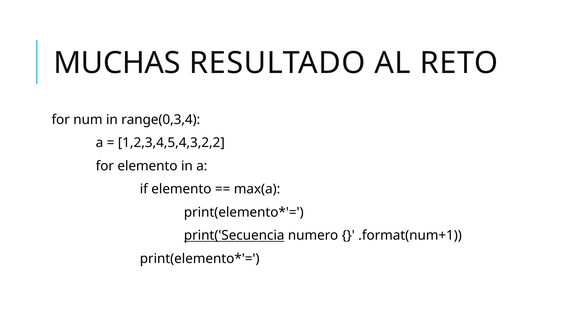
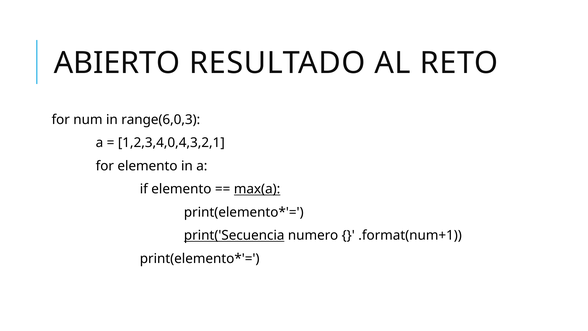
MUCHAS: MUCHAS -> ABIERTO
range(0,3,4: range(0,3,4 -> range(6,0,3
1,2,3,4,5,4,3,2,2: 1,2,3,4,5,4,3,2,2 -> 1,2,3,4,0,4,3,2,1
max(a underline: none -> present
